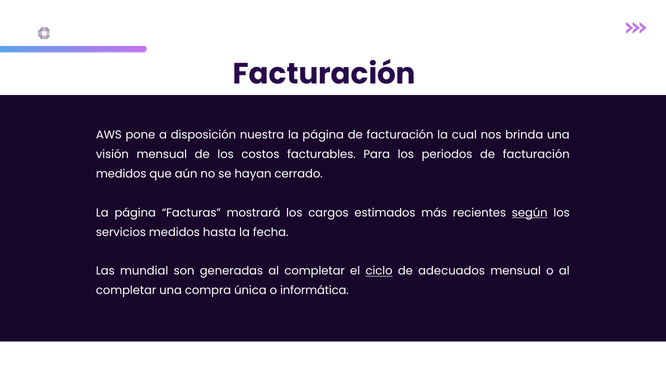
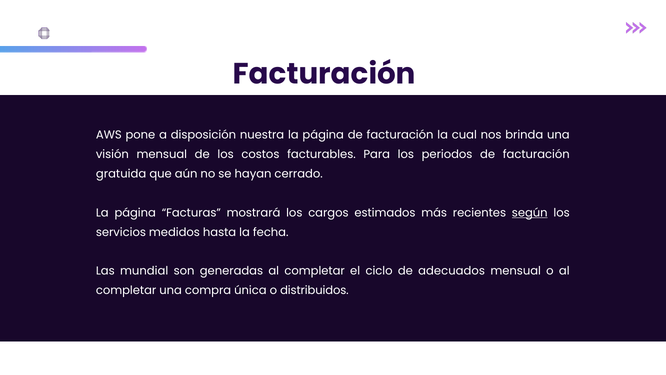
medidos at (121, 174): medidos -> gratuida
ciclo underline: present -> none
informática: informática -> distribuidos
